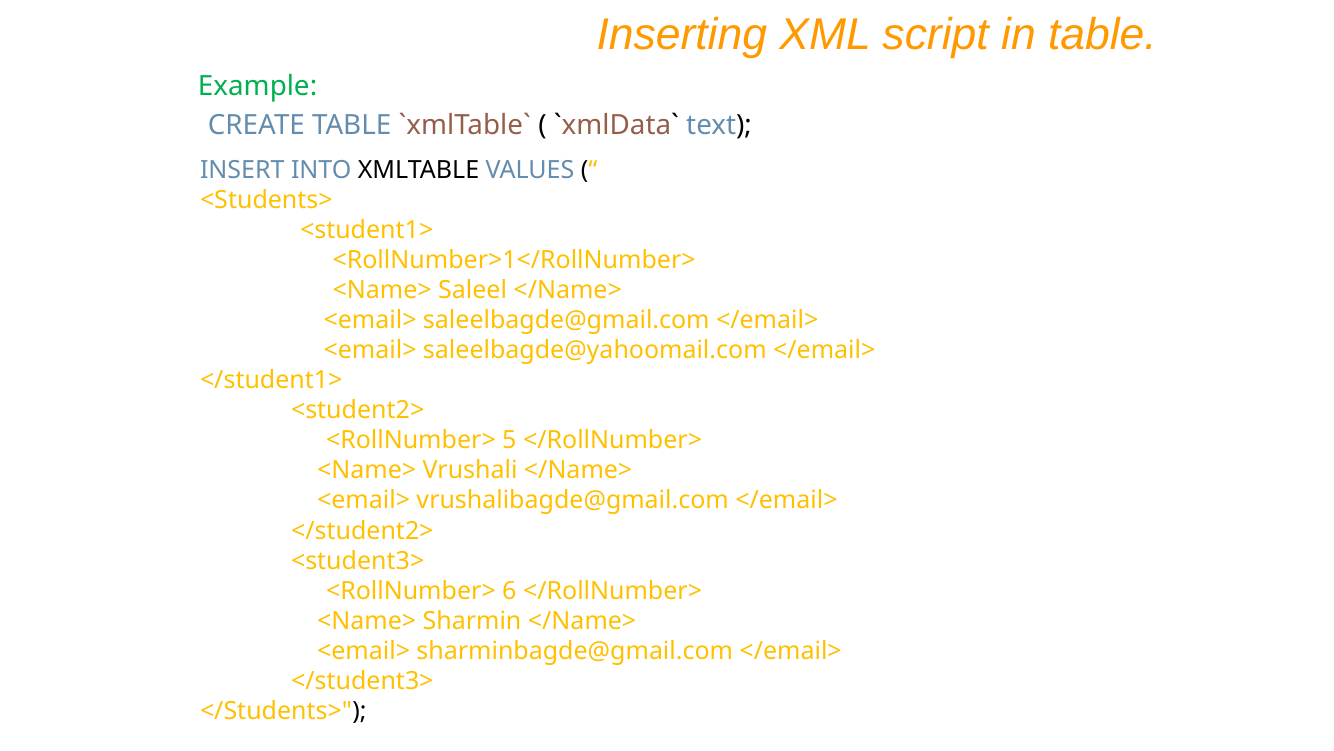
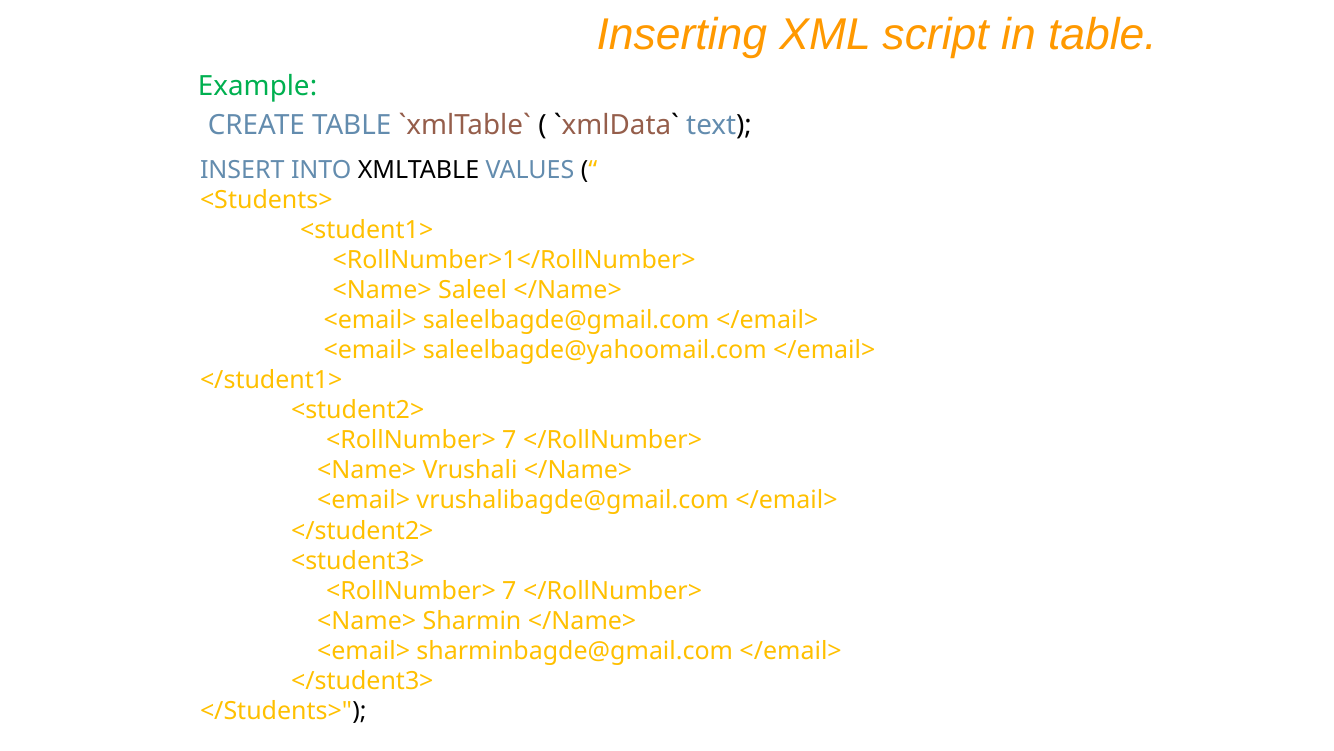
5 at (509, 440): 5 -> 7
6 at (509, 590): 6 -> 7
